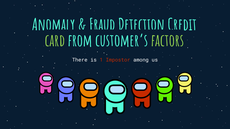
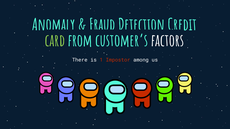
factors colour: light green -> white
